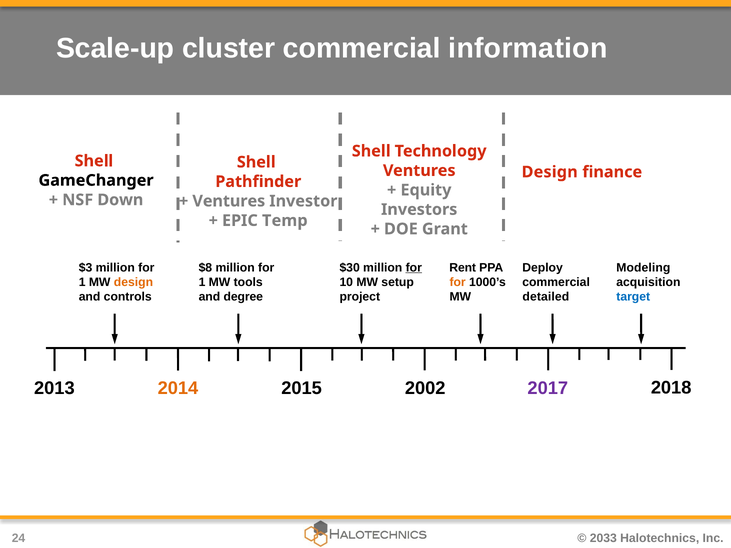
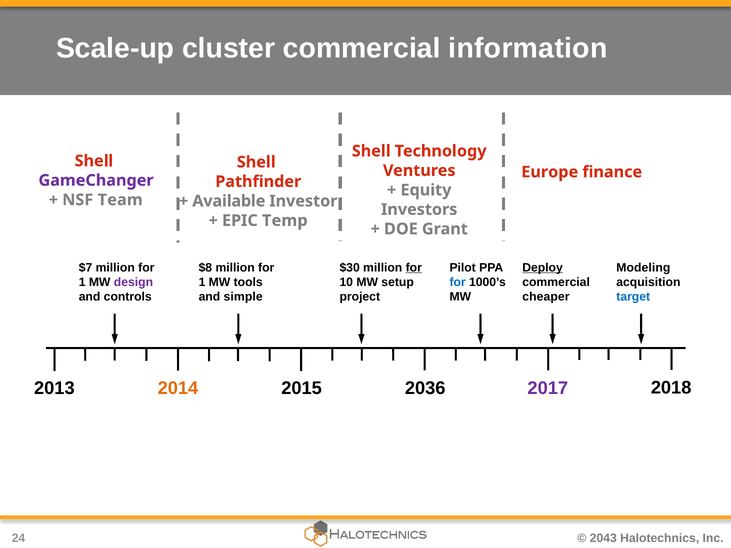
Design at (550, 172): Design -> Europe
GameChanger colour: black -> purple
Down: Down -> Team
Ventures at (229, 201): Ventures -> Available
$3: $3 -> $7
Rent: Rent -> Pilot
Deploy underline: none -> present
design at (133, 282) colour: orange -> purple
for at (458, 282) colour: orange -> blue
degree: degree -> simple
detailed: detailed -> cheaper
2002: 2002 -> 2036
2033: 2033 -> 2043
